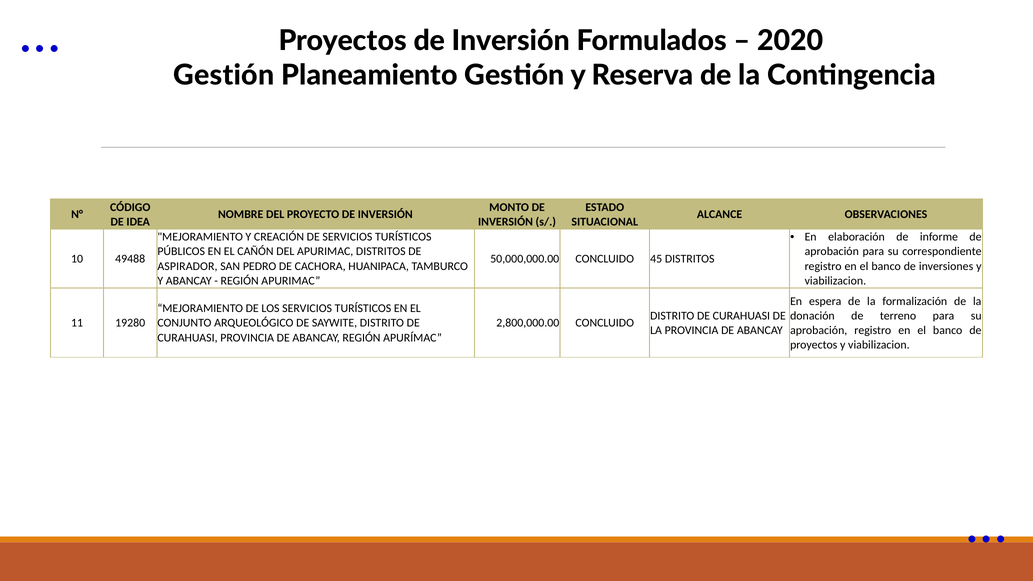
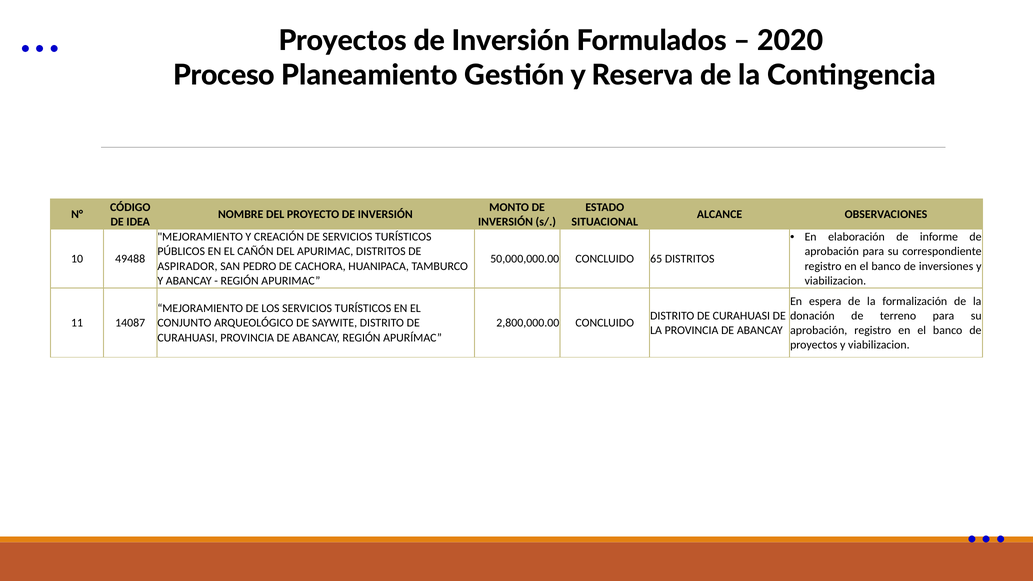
Gestión at (224, 75): Gestión -> Proceso
45: 45 -> 65
19280: 19280 -> 14087
